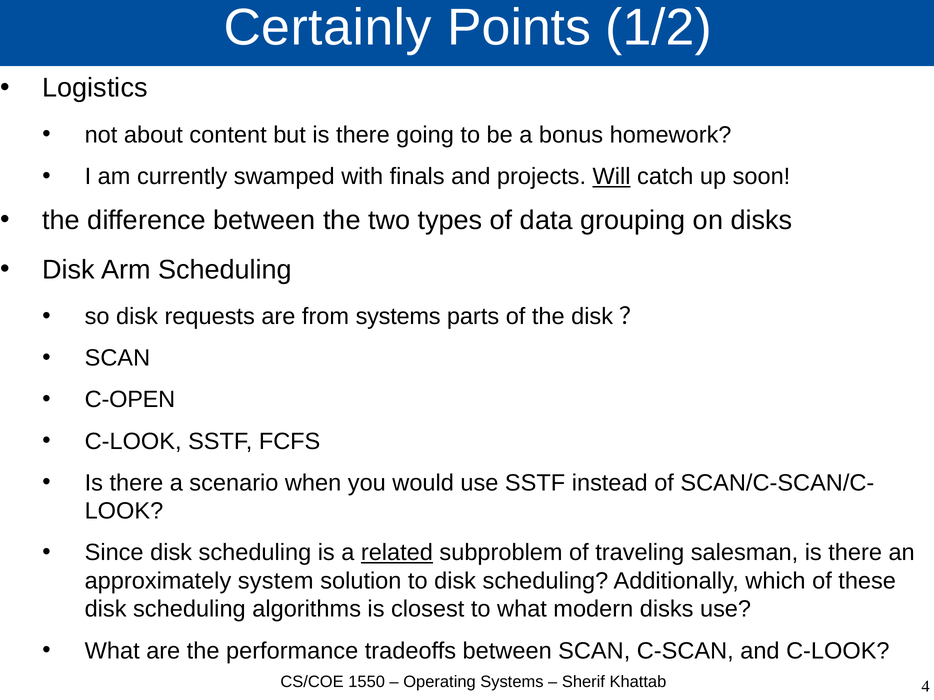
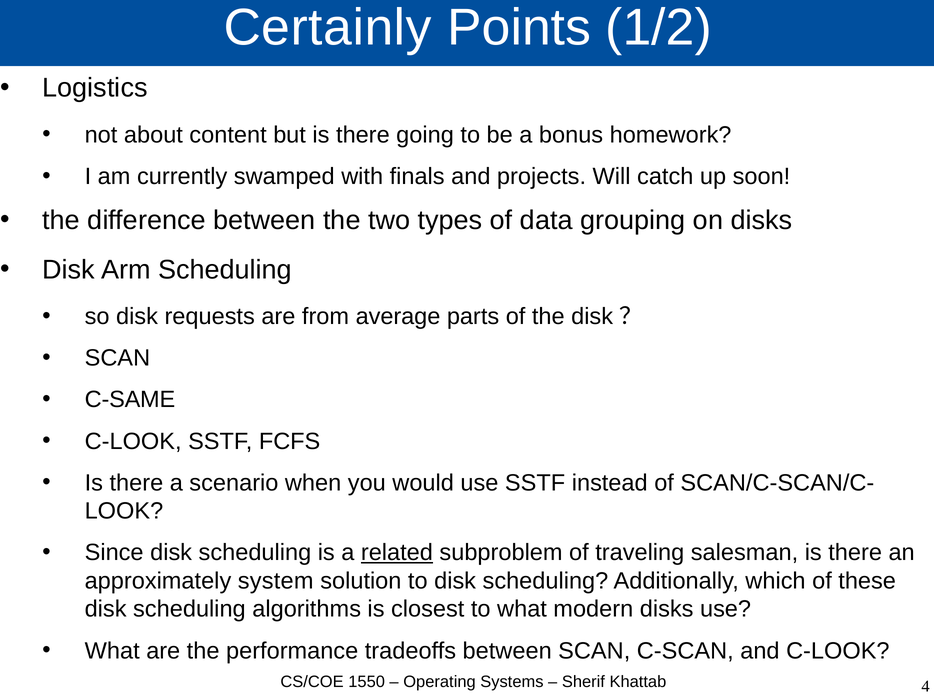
Will underline: present -> none
from systems: systems -> average
C-OPEN: C-OPEN -> C-SAME
